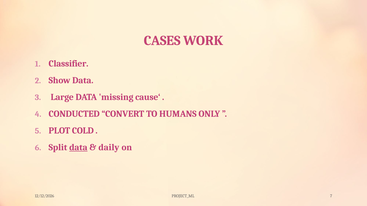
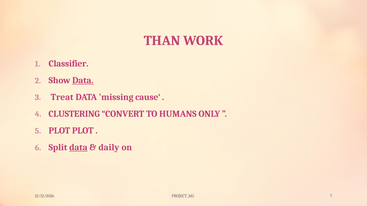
CASES: CASES -> THAN
Data at (83, 80) underline: none -> present
Large: Large -> Treat
CONDUCTED: CONDUCTED -> CLUSTERING
PLOT COLD: COLD -> PLOT
